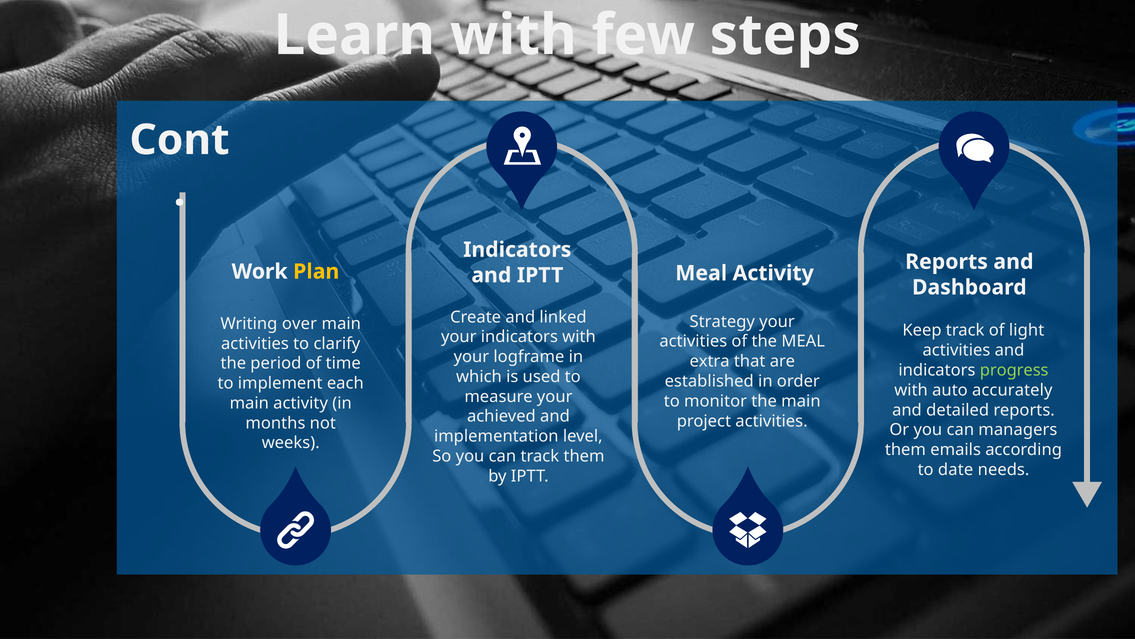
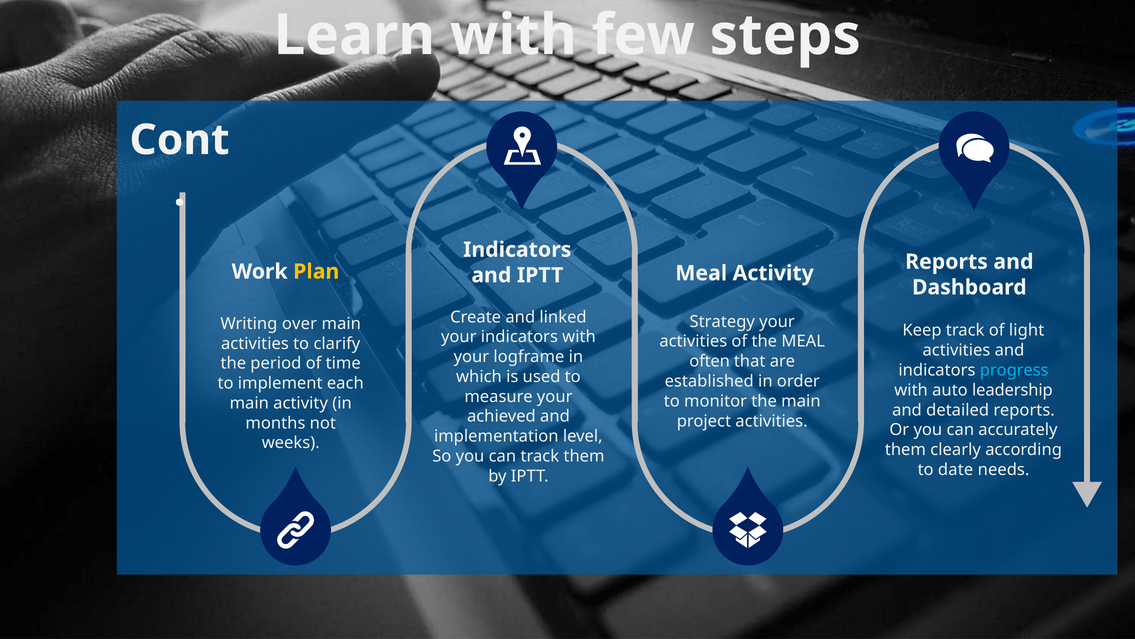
extra: extra -> often
progress colour: light green -> light blue
accurately: accurately -> leadership
managers: managers -> accurately
emails: emails -> clearly
